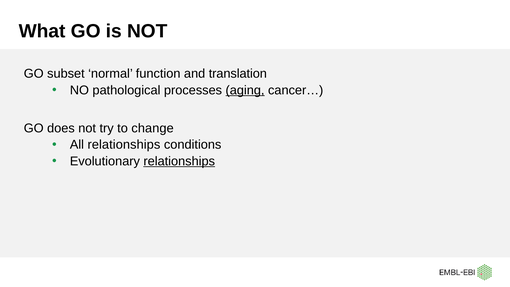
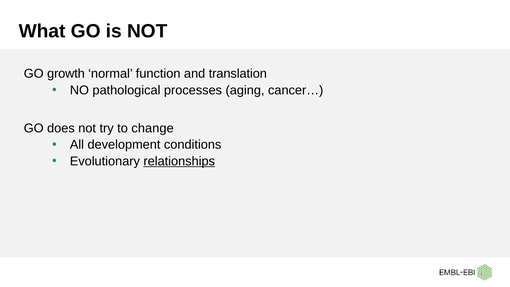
subset: subset -> growth
aging underline: present -> none
All relationships: relationships -> development
